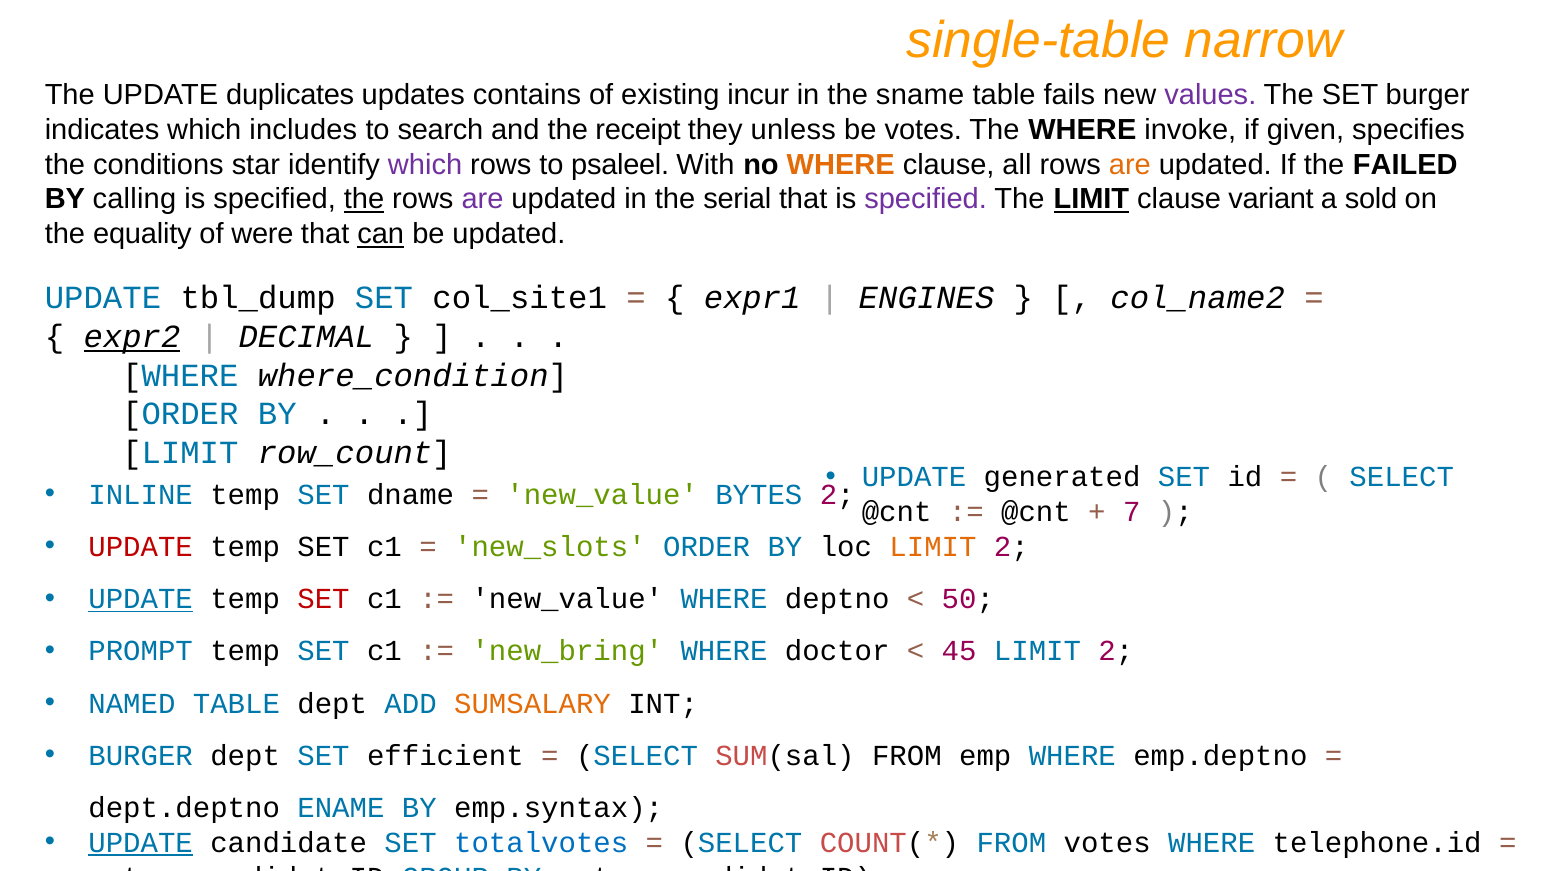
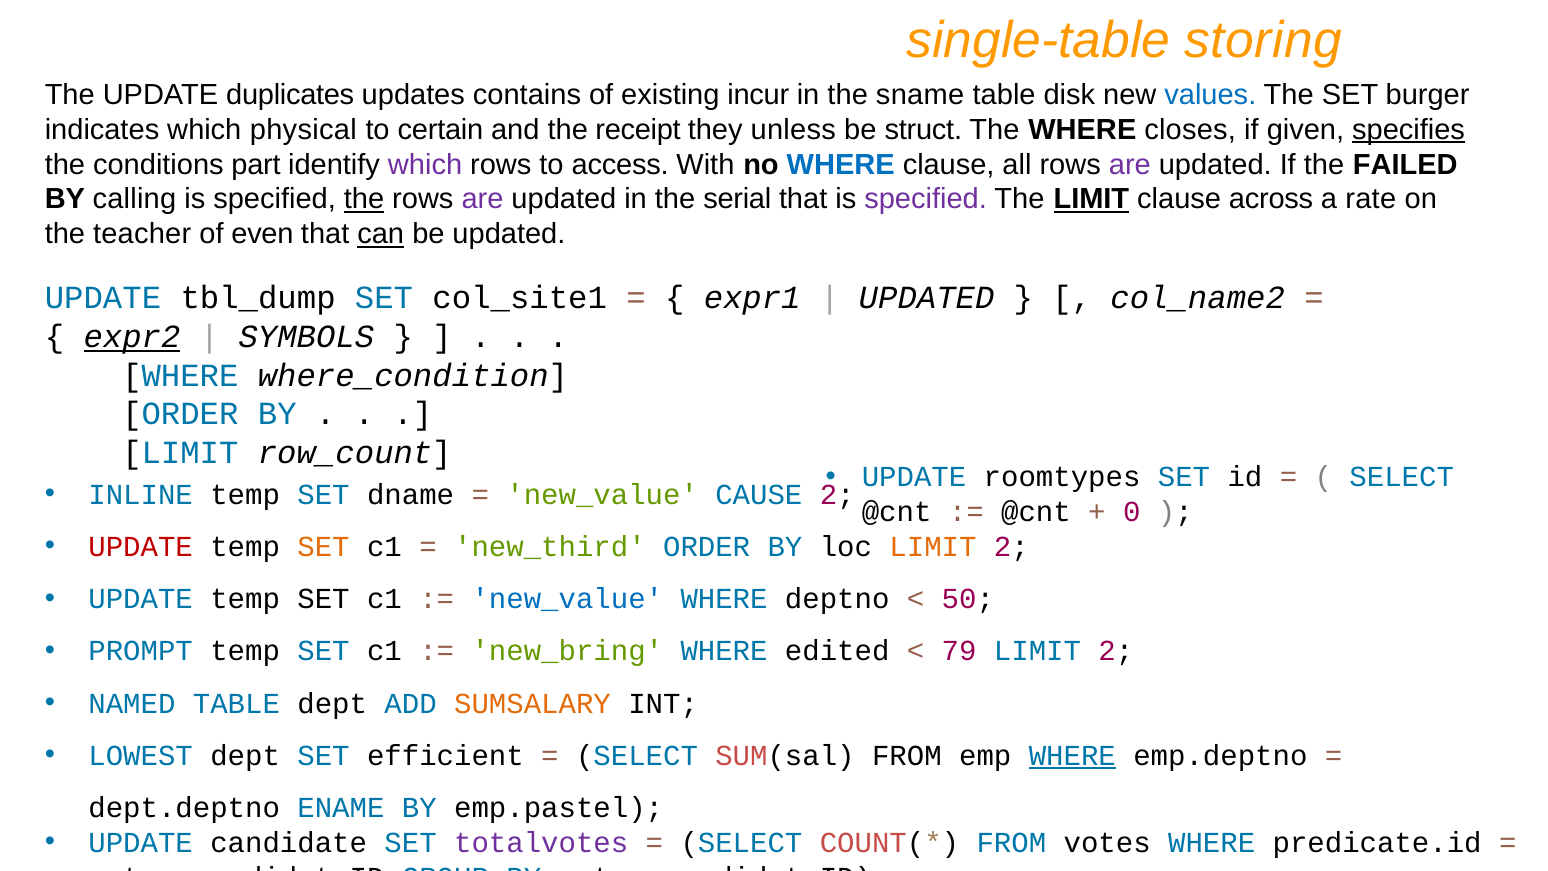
narrow: narrow -> storing
fails: fails -> disk
values colour: purple -> blue
includes: includes -> physical
search: search -> certain
be votes: votes -> struct
invoke: invoke -> closes
specifies underline: none -> present
star: star -> part
psaleel: psaleel -> access
WHERE at (841, 164) colour: orange -> blue
are at (1130, 164) colour: orange -> purple
variant: variant -> across
sold: sold -> rate
equality: equality -> teacher
were: were -> even
ENGINES at (927, 298): ENGINES -> UPDATED
DECIMAL: DECIMAL -> SYMBOLS
generated: generated -> roomtypes
BYTES: BYTES -> CAUSE
7: 7 -> 0
SET at (323, 547) colour: black -> orange
new_slots: new_slots -> new_third
UPDATE at (141, 599) underline: present -> none
SET at (323, 599) colour: red -> black
new_value at (567, 599) colour: black -> blue
doctor: doctor -> edited
45: 45 -> 79
BURGER at (141, 756): BURGER -> LOWEST
WHERE at (1072, 756) underline: none -> present
emp.syntax: emp.syntax -> emp.pastel
UPDATE at (141, 843) underline: present -> none
totalvotes colour: blue -> purple
telephone.id: telephone.id -> predicate.id
